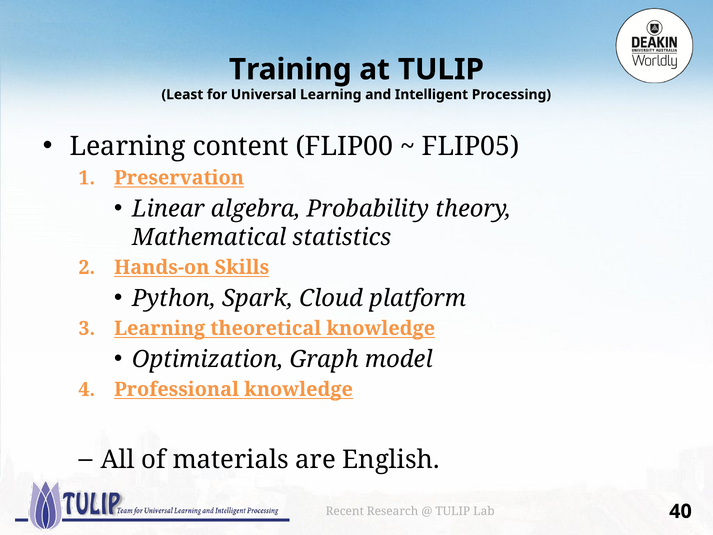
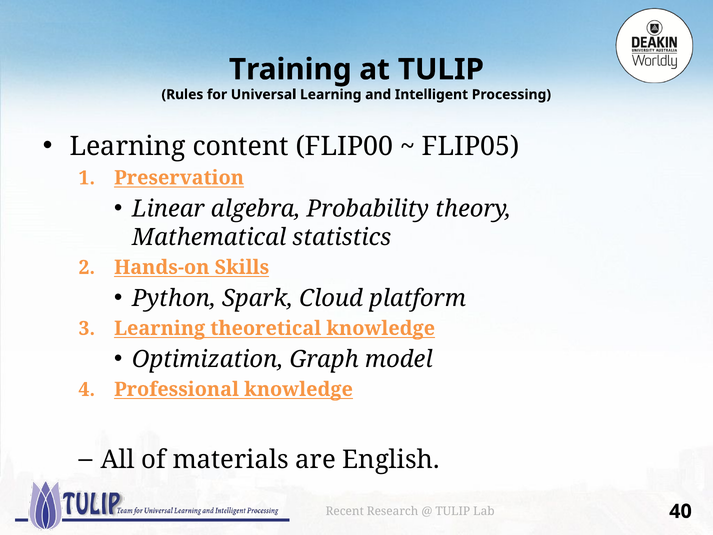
Least: Least -> Rules
